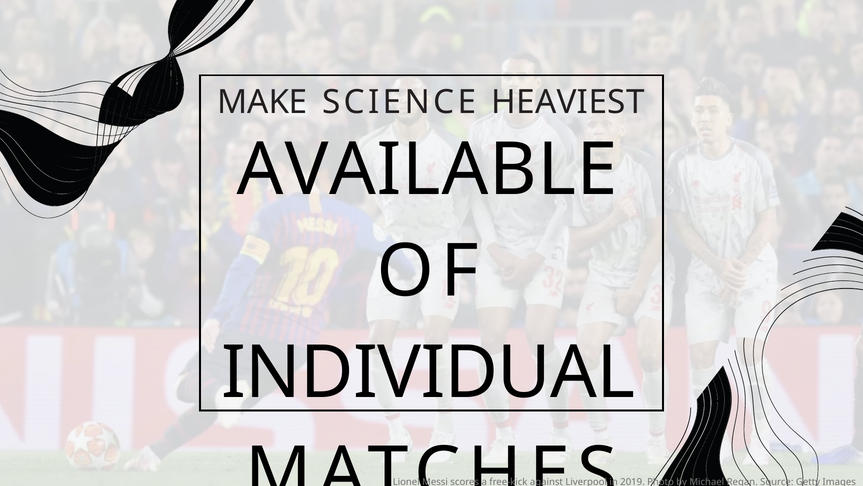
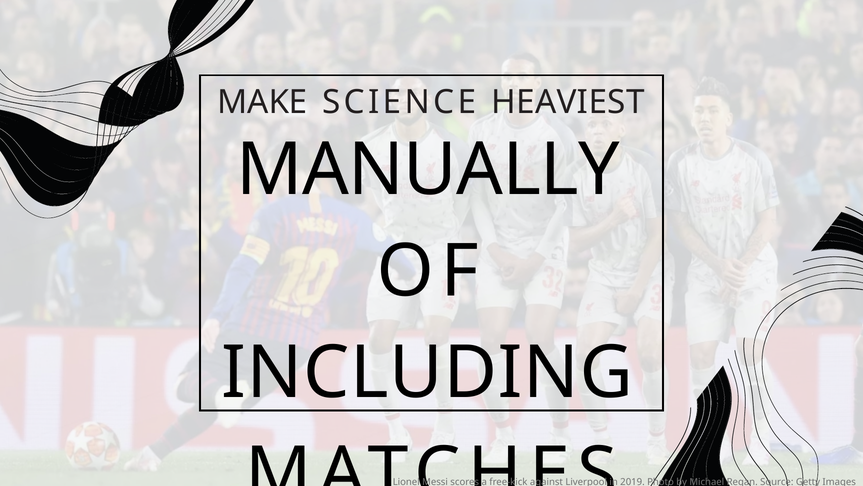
AVAILABLE: AVAILABLE -> MANUALLY
INDIVIDUAL: INDIVIDUAL -> INCLUDING
